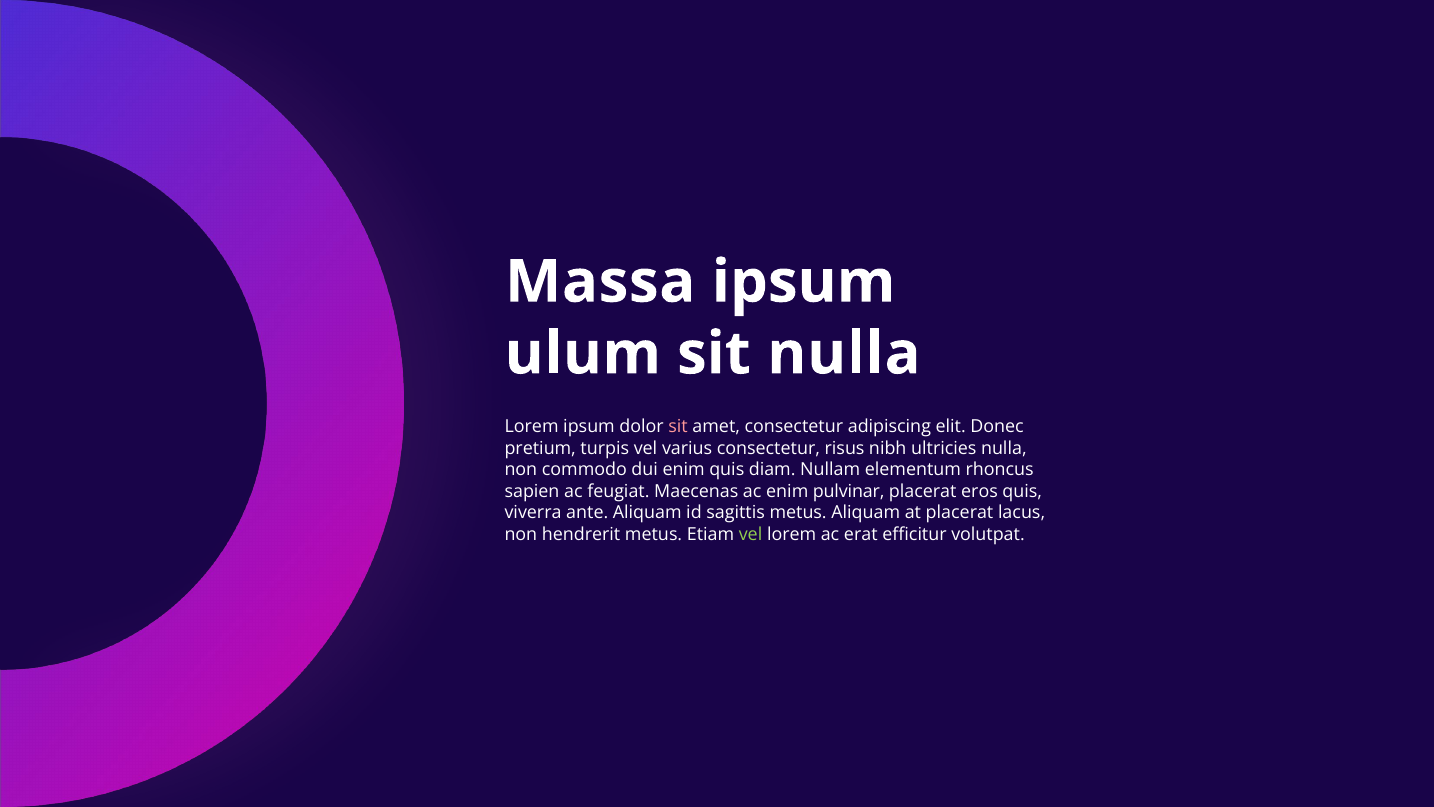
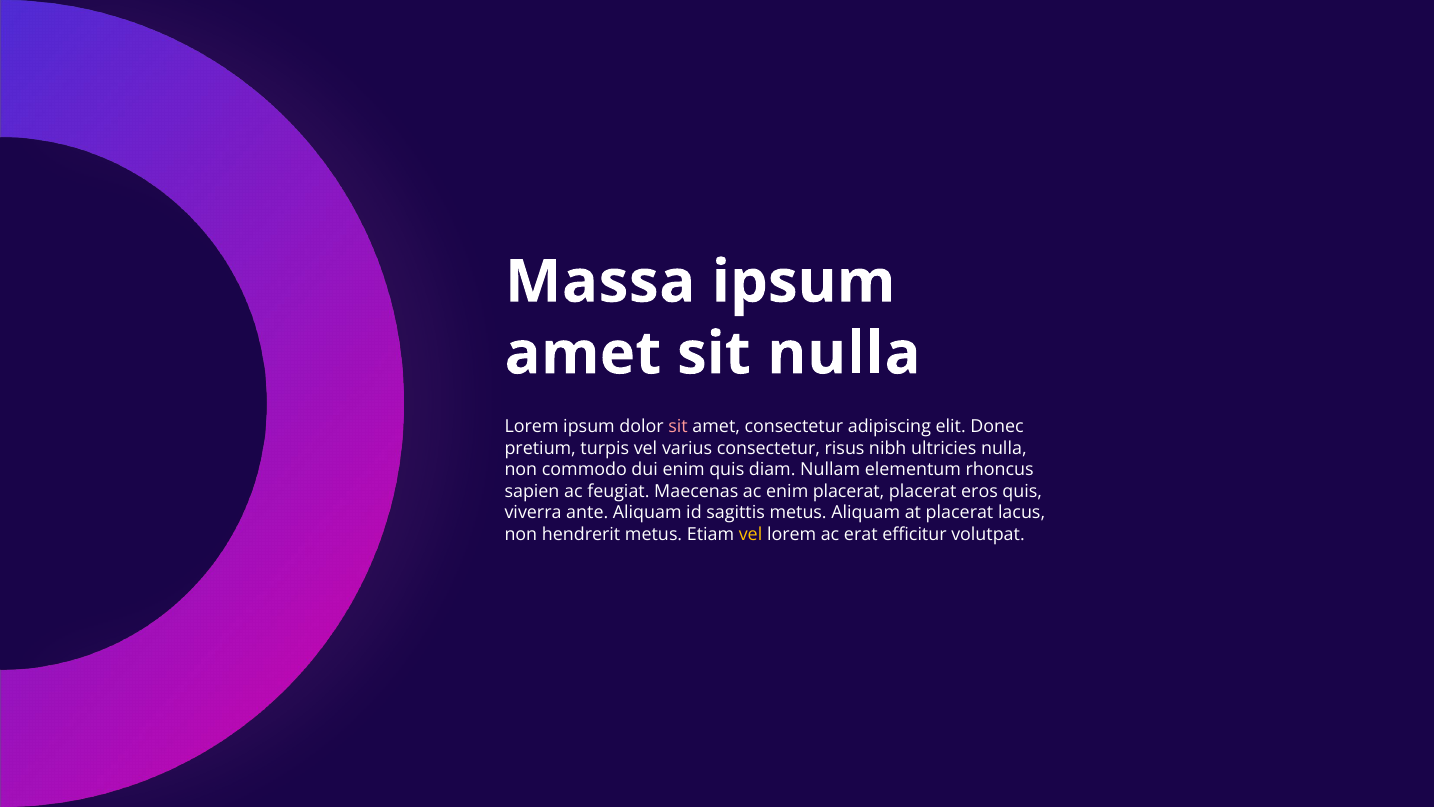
ulum at (583, 354): ulum -> amet
enim pulvinar: pulvinar -> placerat
vel at (751, 534) colour: light green -> yellow
